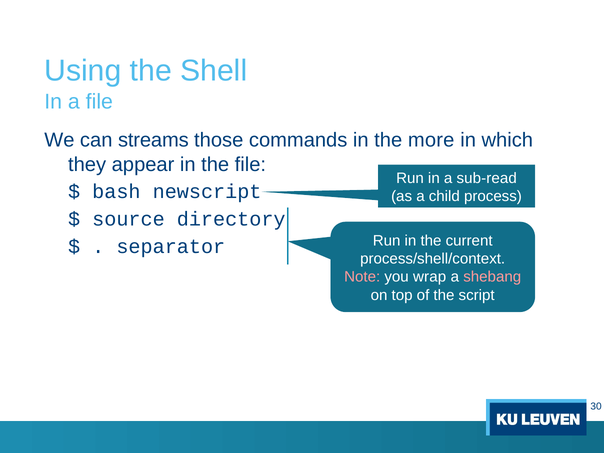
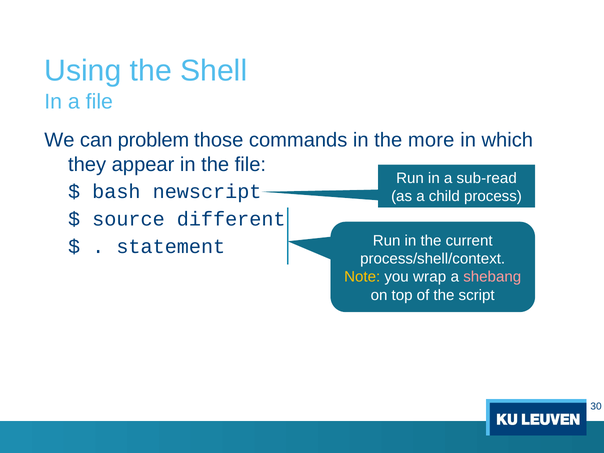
streams: streams -> problem
directory: directory -> different
separator: separator -> statement
Note colour: pink -> yellow
